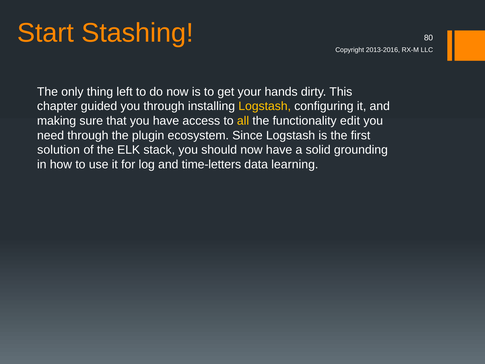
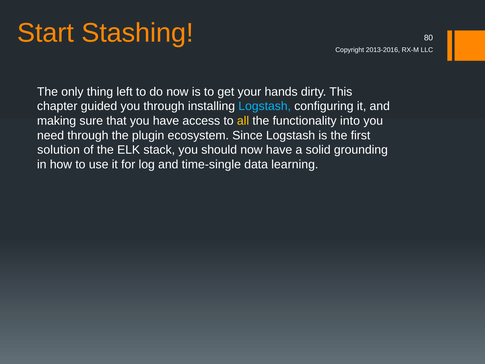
Logstash at (265, 106) colour: yellow -> light blue
edit: edit -> into
time-letters: time-letters -> time-single
